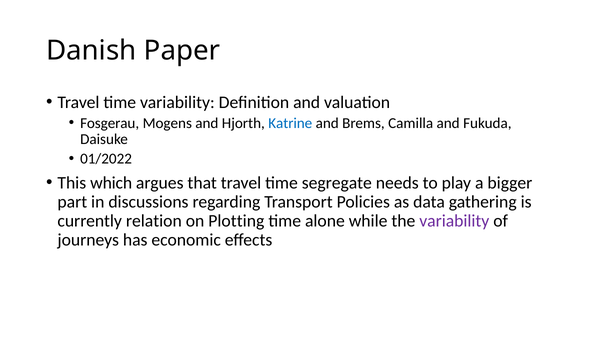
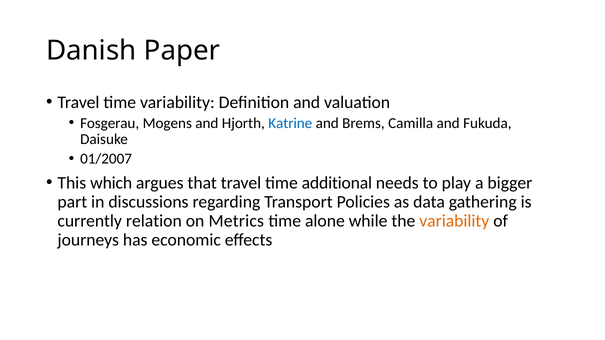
01/2022: 01/2022 -> 01/2007
segregate: segregate -> additional
Plotting: Plotting -> Metrics
variability at (454, 221) colour: purple -> orange
